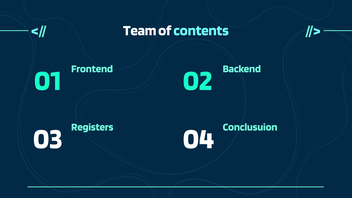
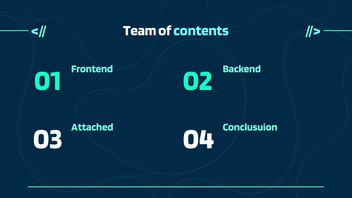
Registers: Registers -> Attached
